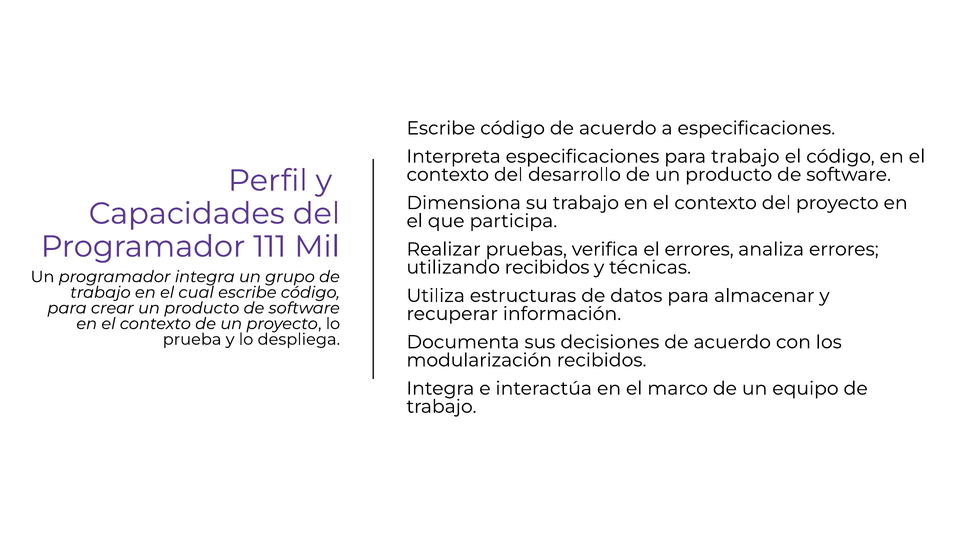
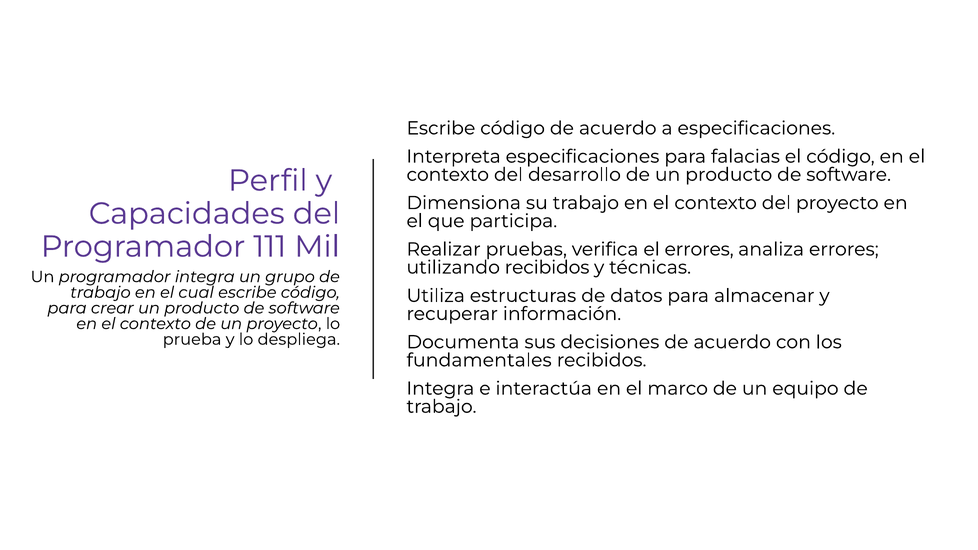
para trabajo: trabajo -> falacias
modularización: modularización -> fundamentales
